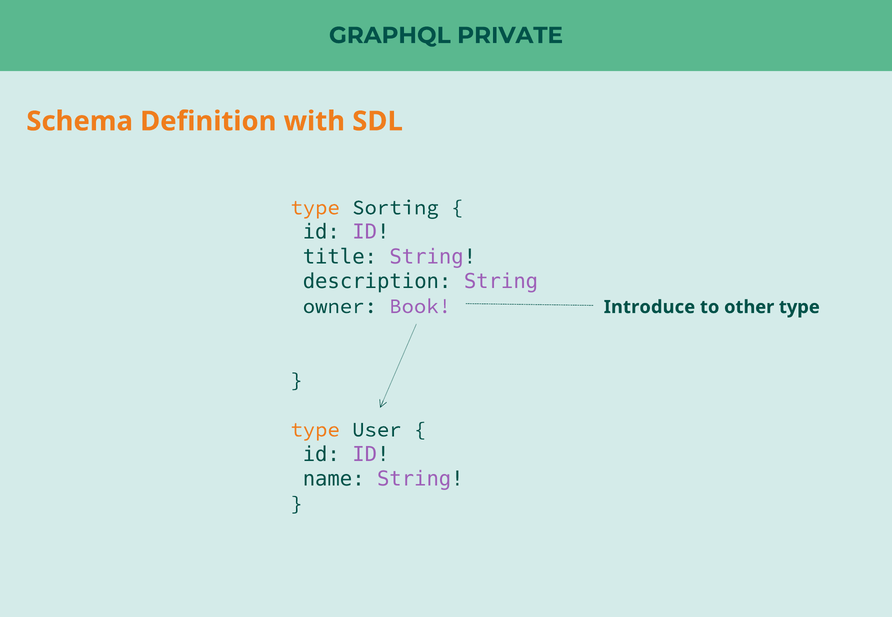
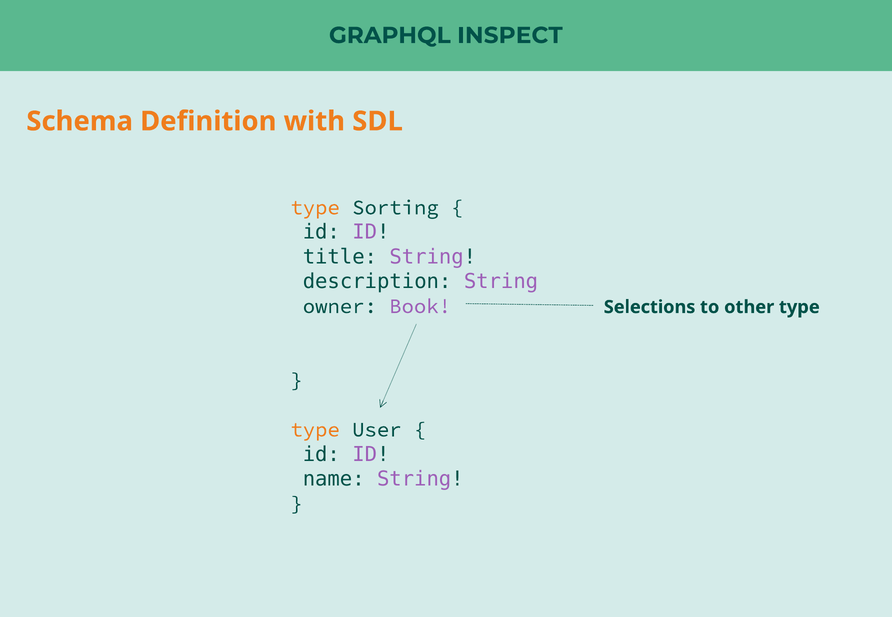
PRIVATE: PRIVATE -> INSPECT
Introduce: Introduce -> Selections
